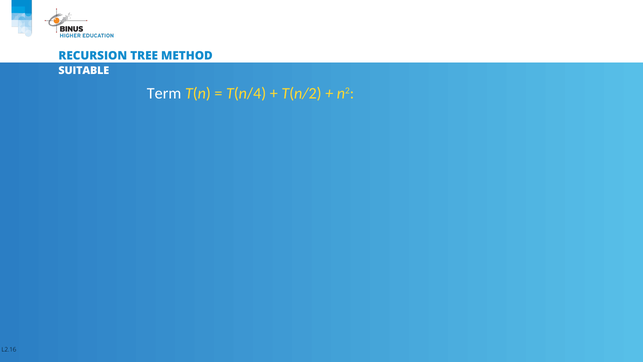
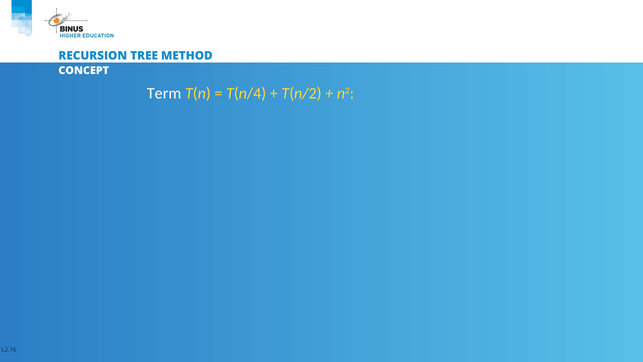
SUITABLE: SUITABLE -> CONCEPT
